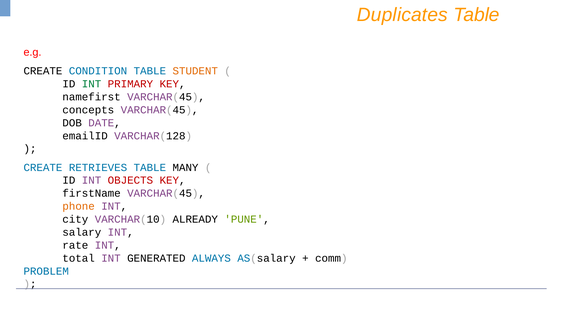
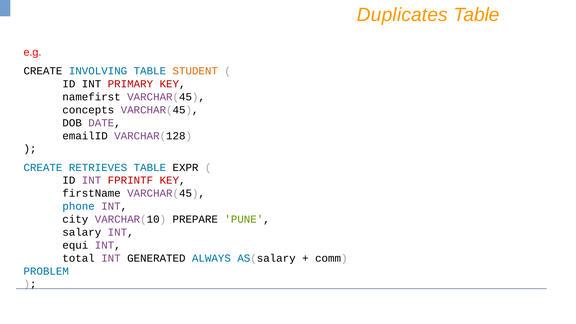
CONDITION: CONDITION -> INVOLVING
INT at (92, 84) colour: green -> black
MANY: MANY -> EXPR
OBJECTS: OBJECTS -> FPRINTF
phone colour: orange -> blue
ALREADY: ALREADY -> PREPARE
rate: rate -> equi
